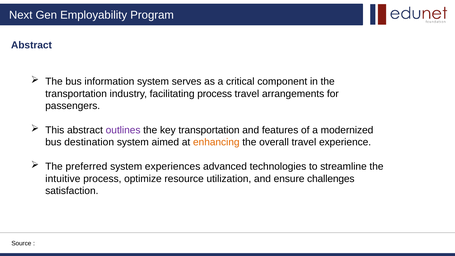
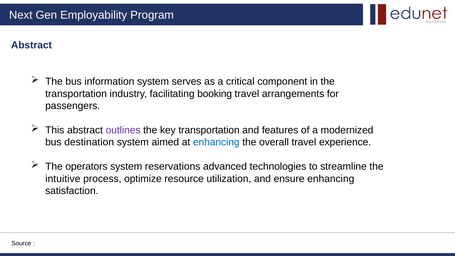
facilitating process: process -> booking
enhancing at (216, 142) colour: orange -> blue
preferred: preferred -> operators
experiences: experiences -> reservations
ensure challenges: challenges -> enhancing
